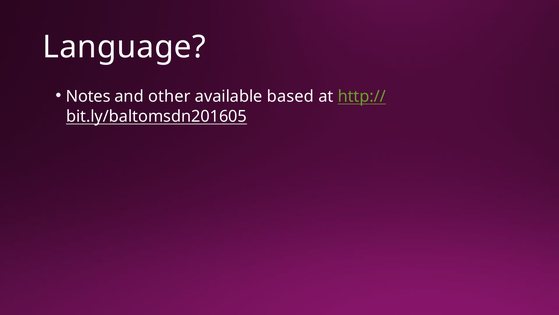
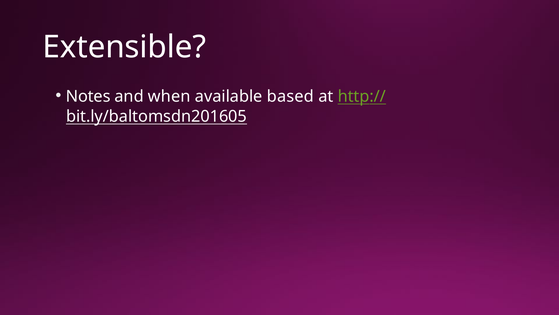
Language: Language -> Extensible
other: other -> when
